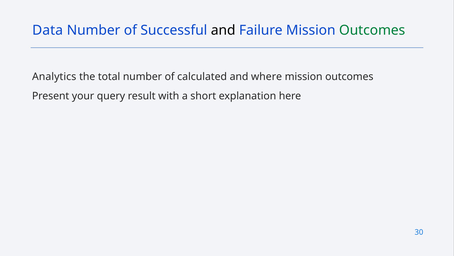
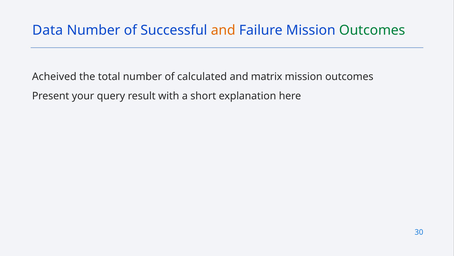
and at (223, 30) colour: black -> orange
Analytics: Analytics -> Acheived
where: where -> matrix
